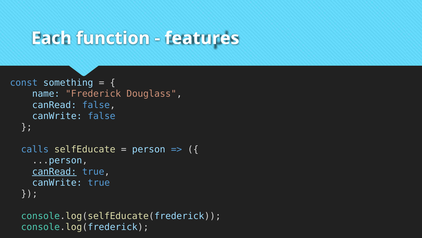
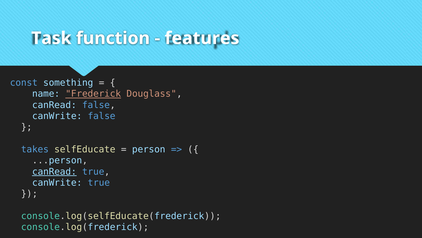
Each: Each -> Task
Frederick underline: none -> present
calls: calls -> takes
